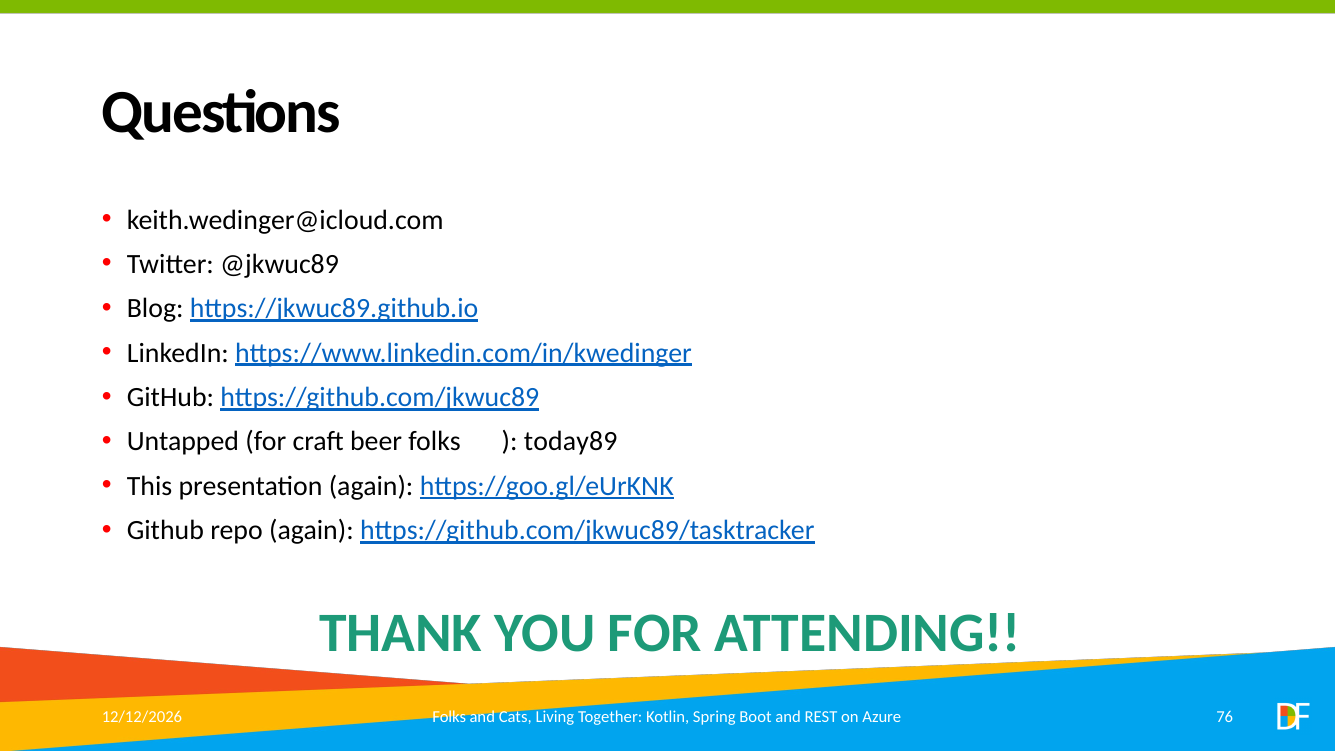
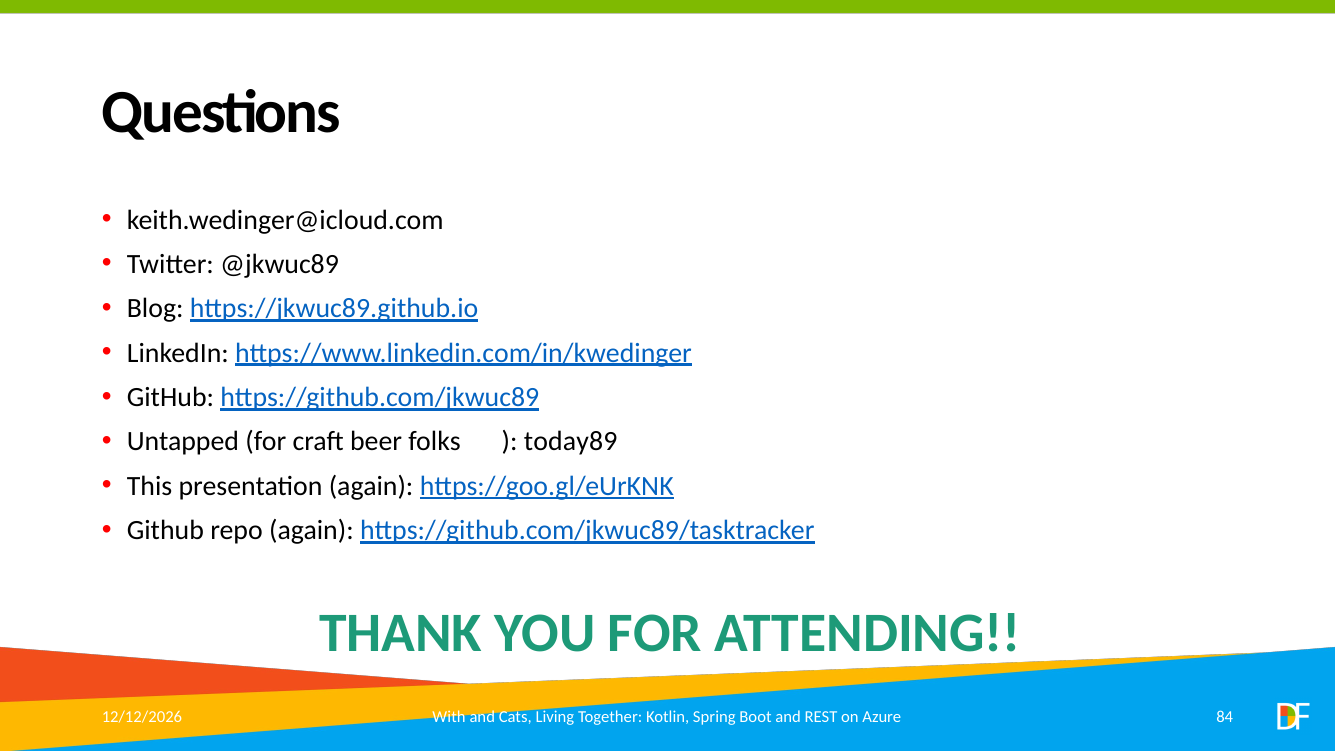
Folks at (449, 717): Folks -> With
76: 76 -> 84
